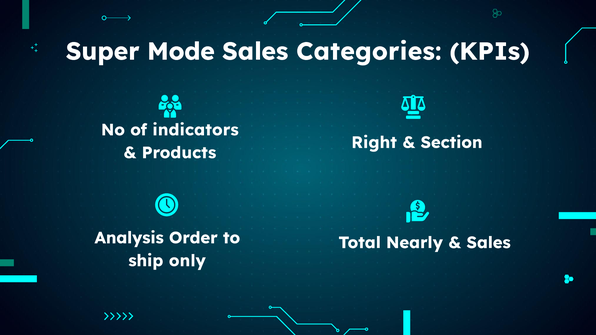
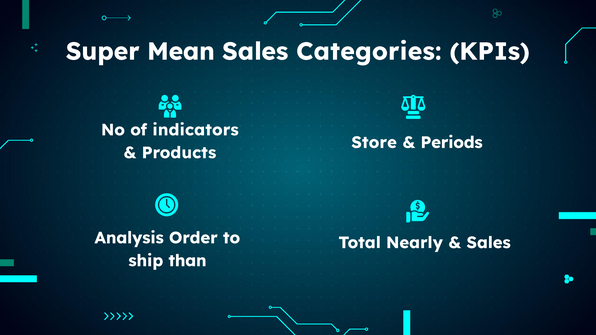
Mode: Mode -> Mean
Right: Right -> Store
Section: Section -> Periods
only: only -> than
